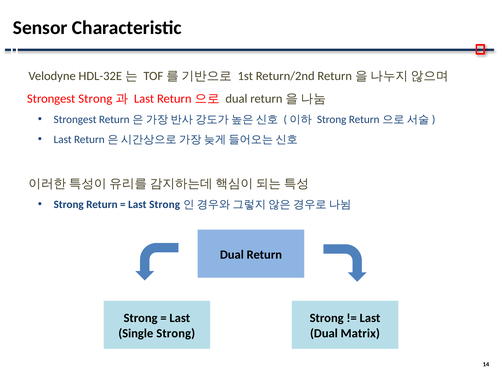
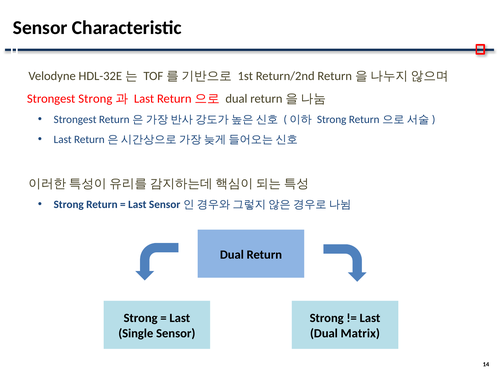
Last Strong: Strong -> Sensor
Single Strong: Strong -> Sensor
